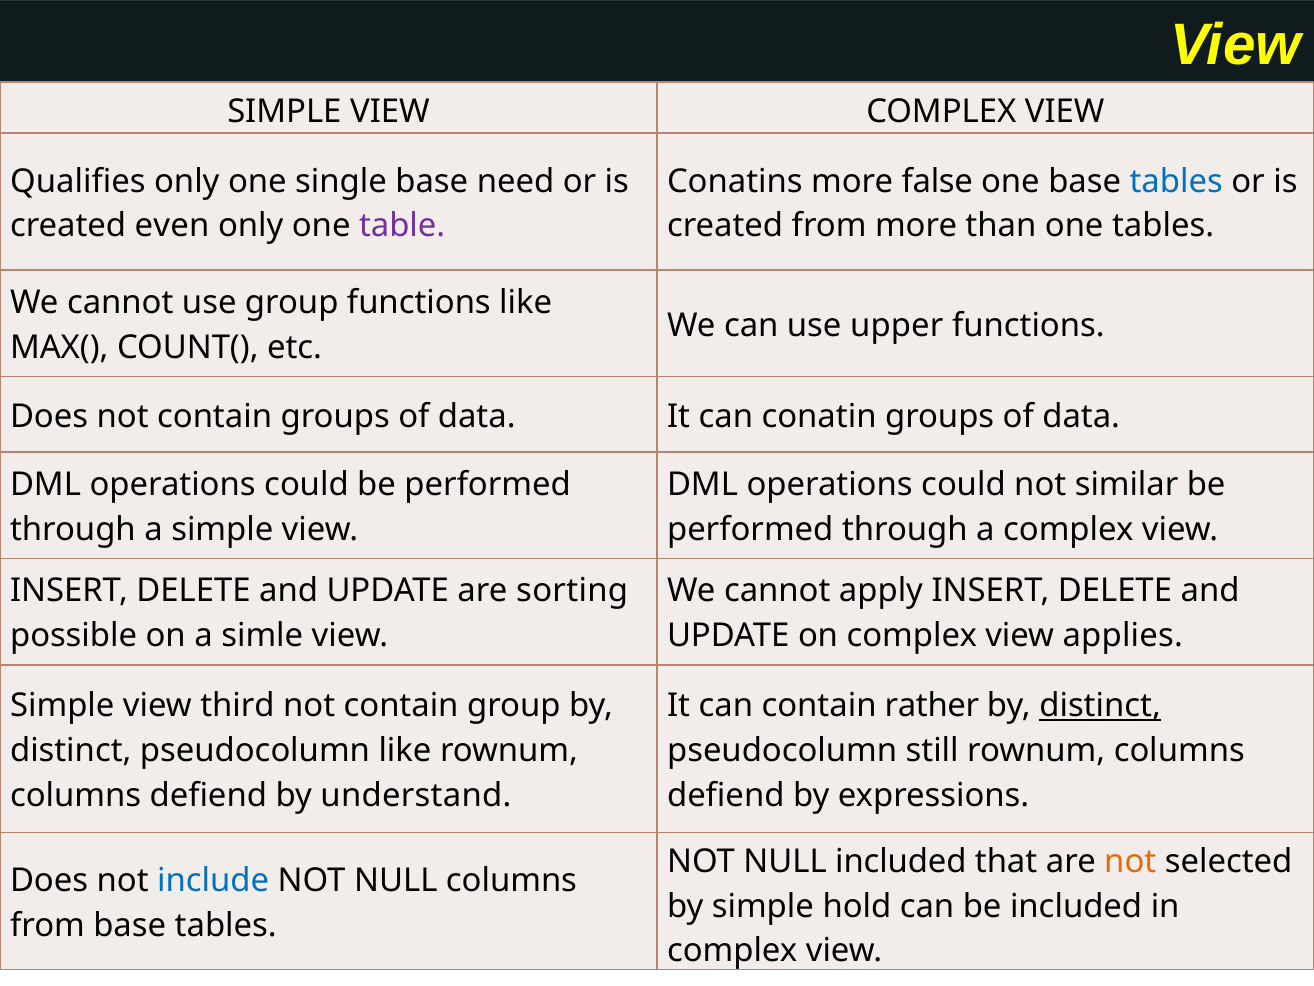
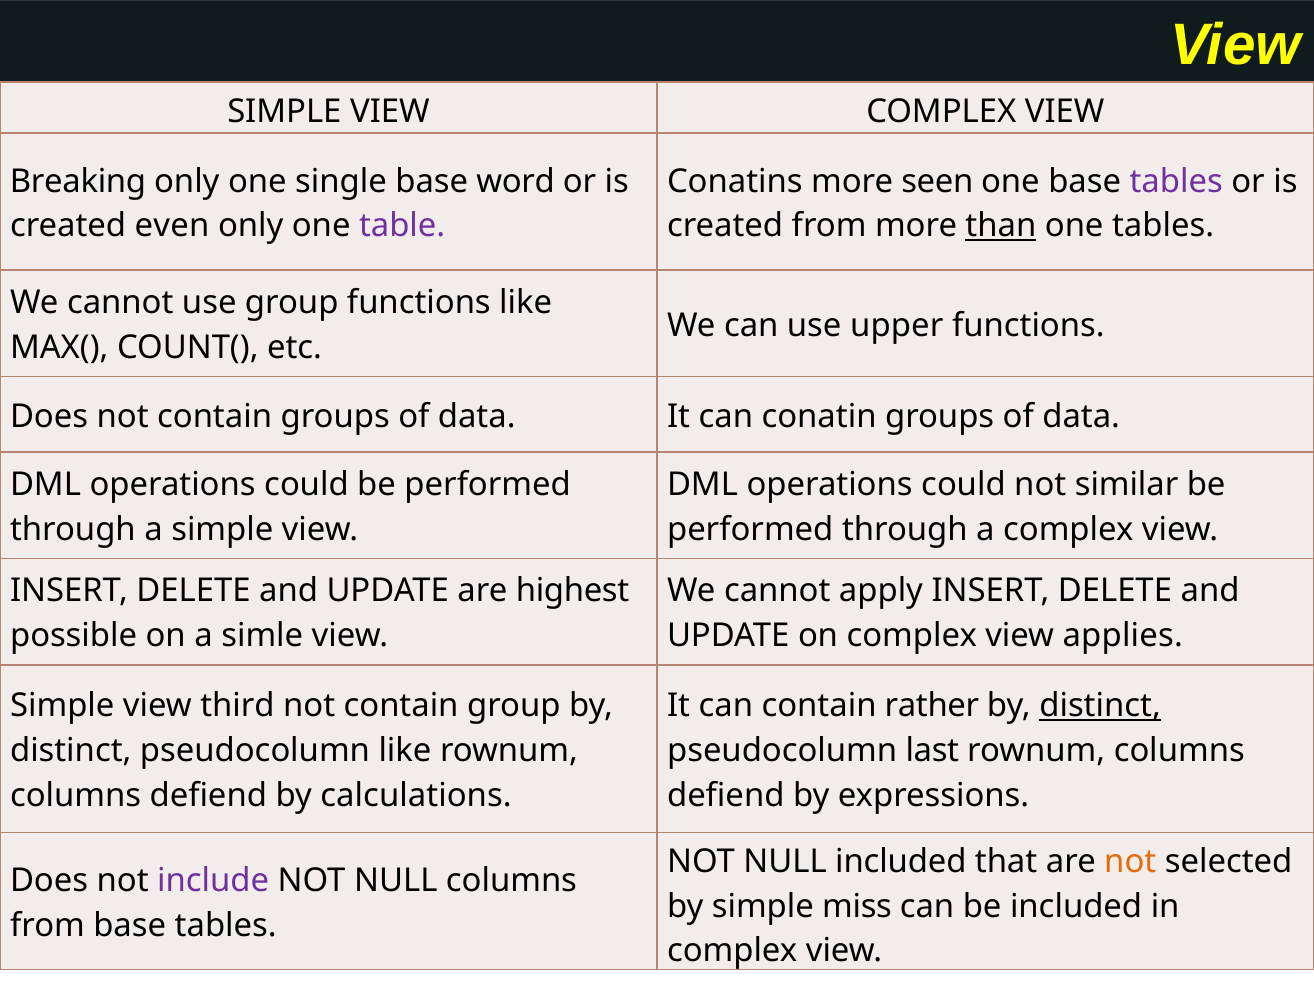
Qualifies: Qualifies -> Breaking
need: need -> word
false: false -> seen
tables at (1176, 181) colour: blue -> purple
than underline: none -> present
sorting: sorting -> highest
still: still -> last
understand: understand -> calculations
include colour: blue -> purple
hold: hold -> miss
